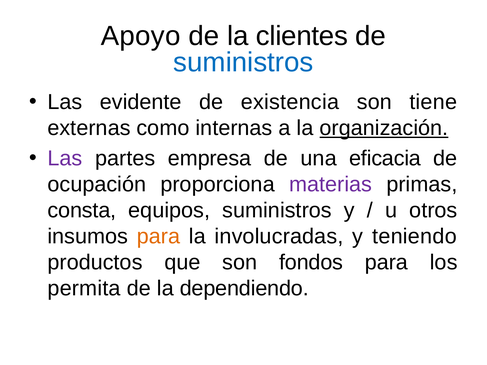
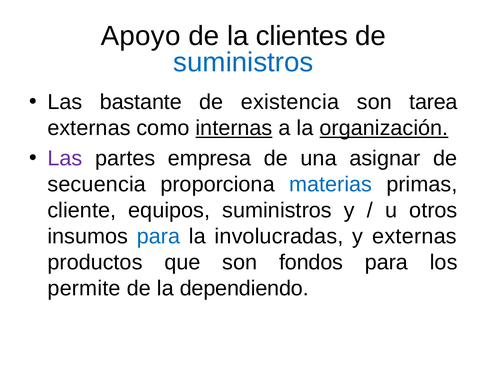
evidente: evidente -> bastante
tiene: tiene -> tarea
internas underline: none -> present
eficacia: eficacia -> asignar
ocupación: ocupación -> secuencia
materias colour: purple -> blue
consta: consta -> cliente
para at (159, 237) colour: orange -> blue
y teniendo: teniendo -> externas
permita: permita -> permite
